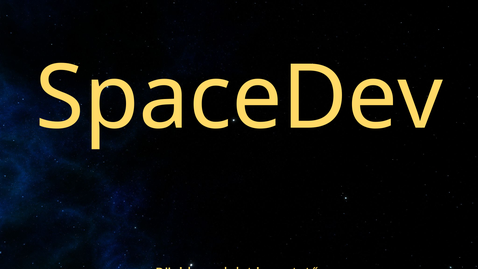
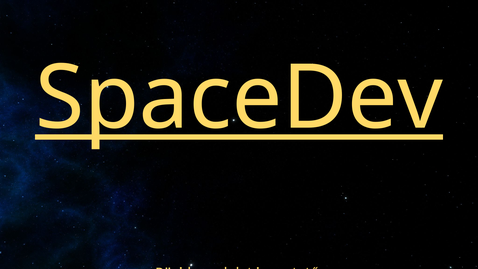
SpaceDev underline: none -> present
